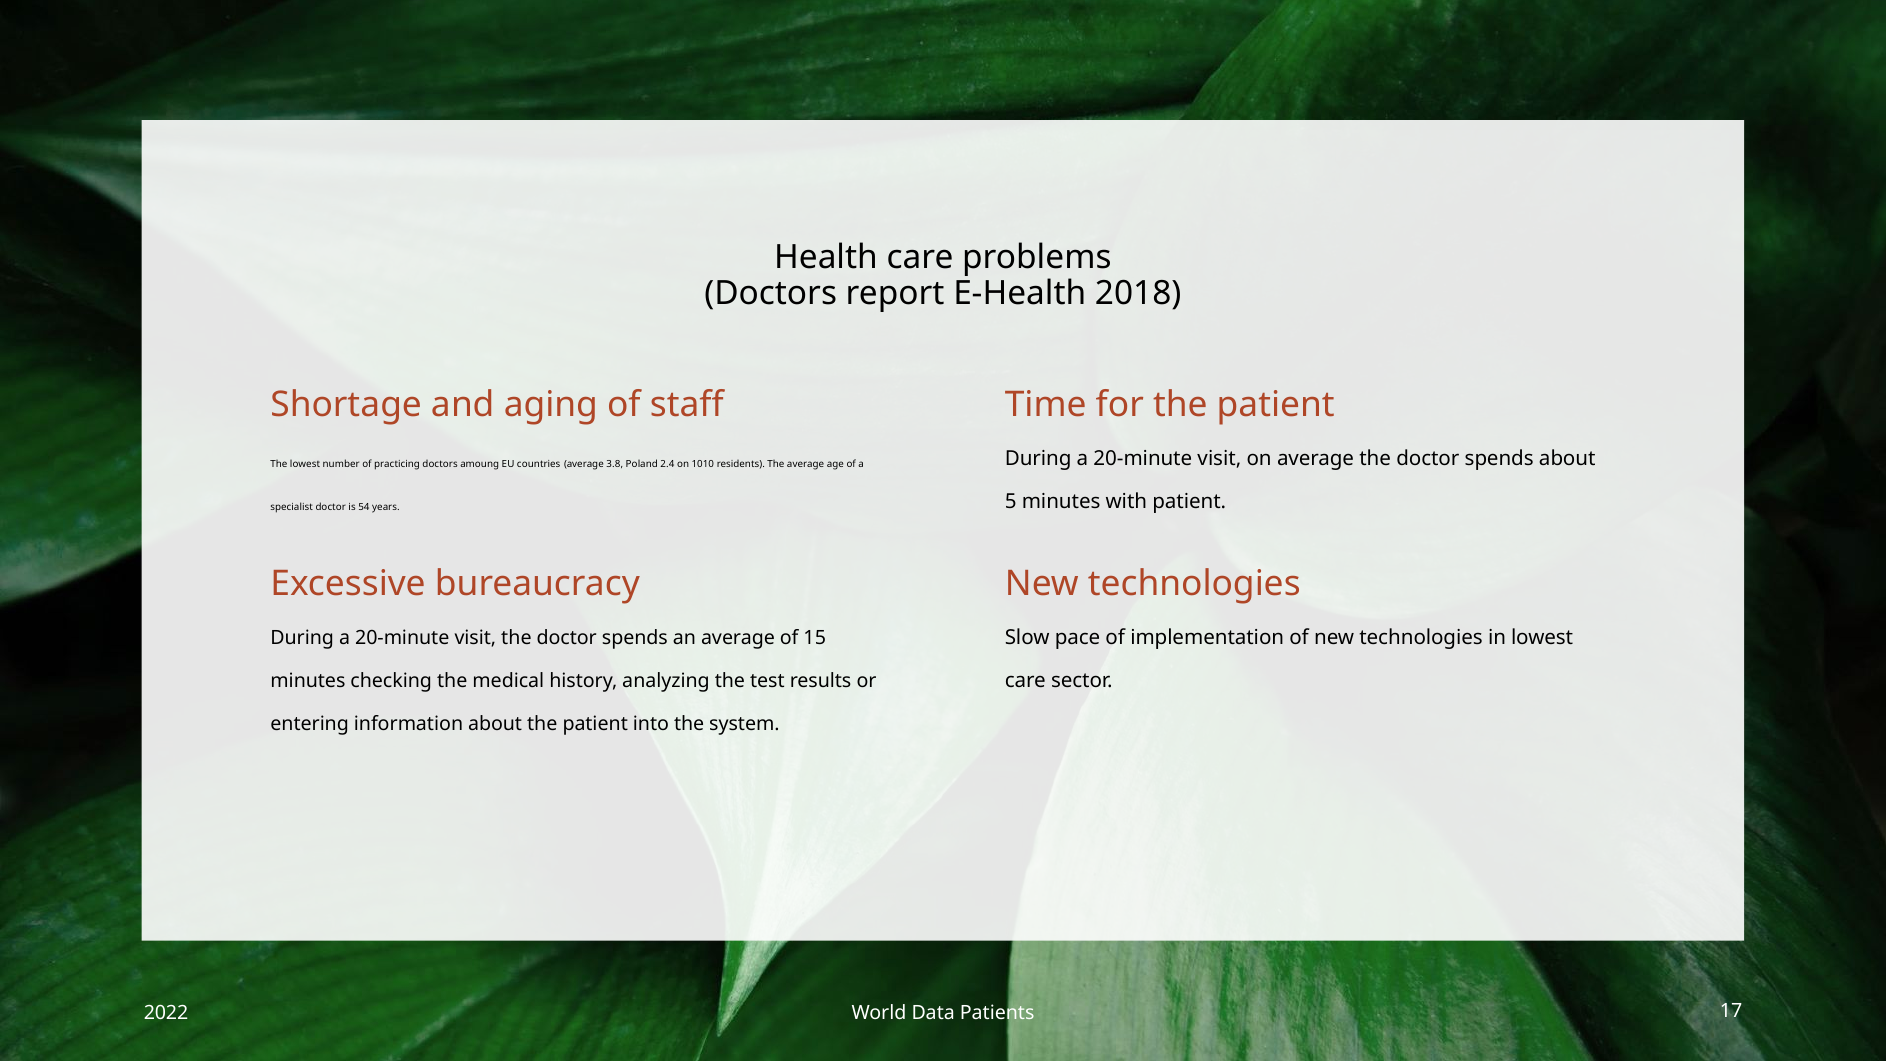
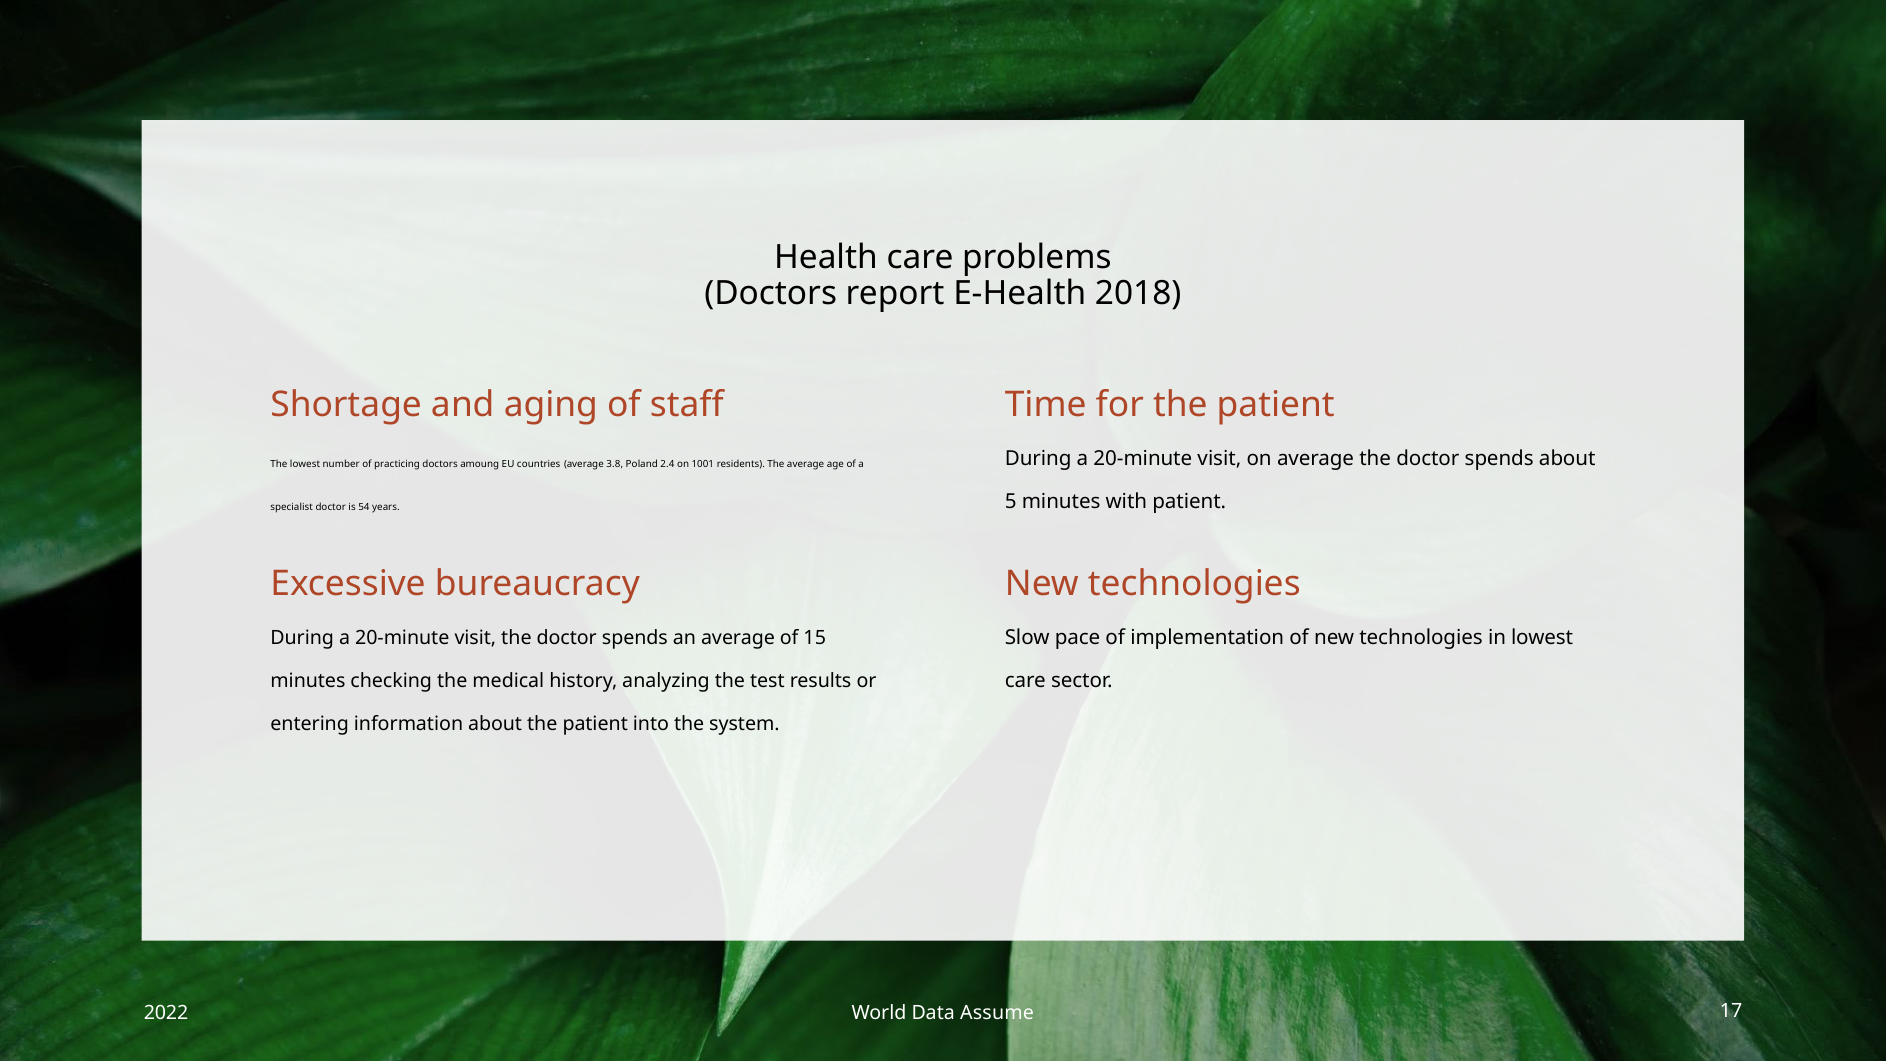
1010: 1010 -> 1001
Patients: Patients -> Assume
